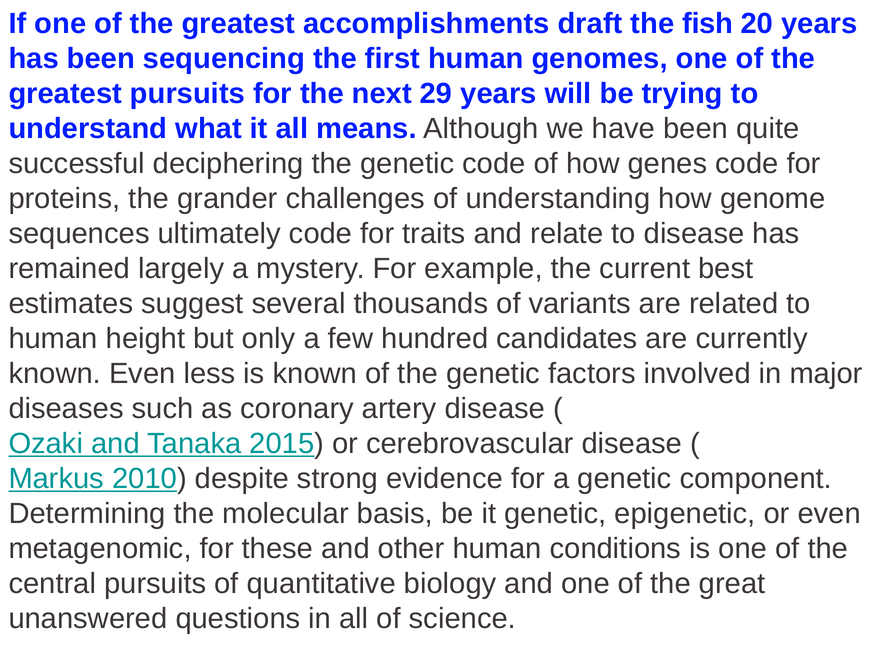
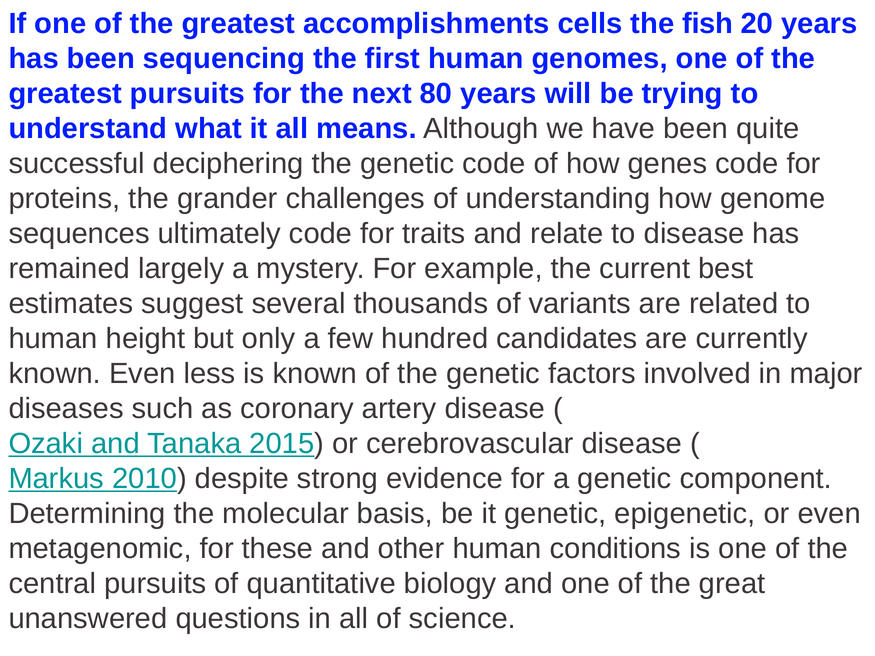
draft: draft -> cells
29: 29 -> 80
